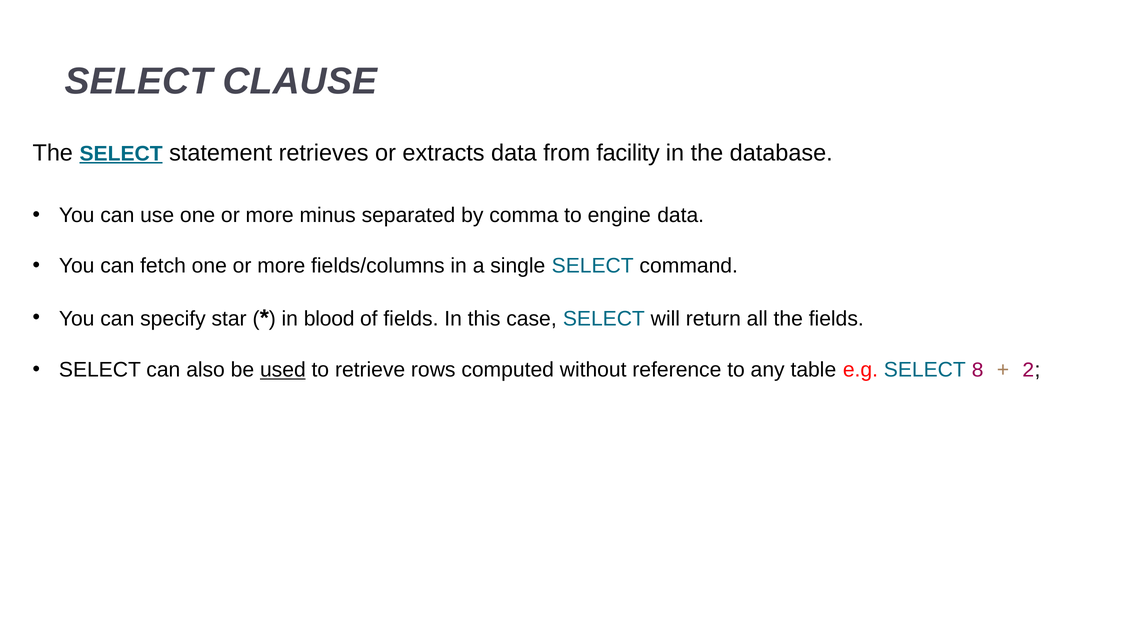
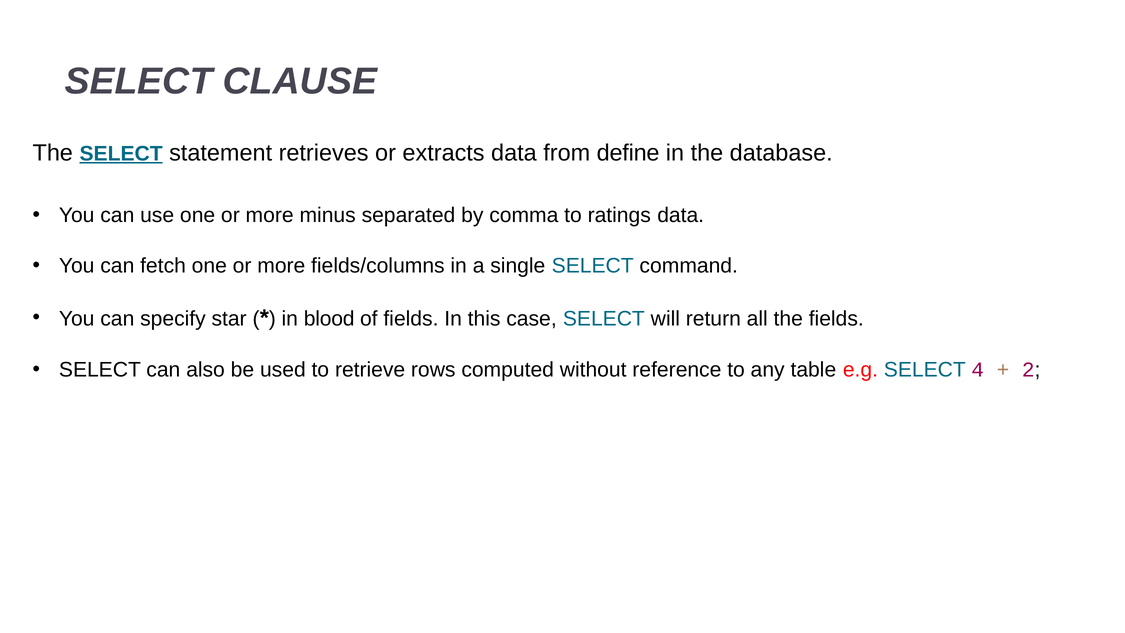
facility: facility -> define
engine: engine -> ratings
used underline: present -> none
8: 8 -> 4
